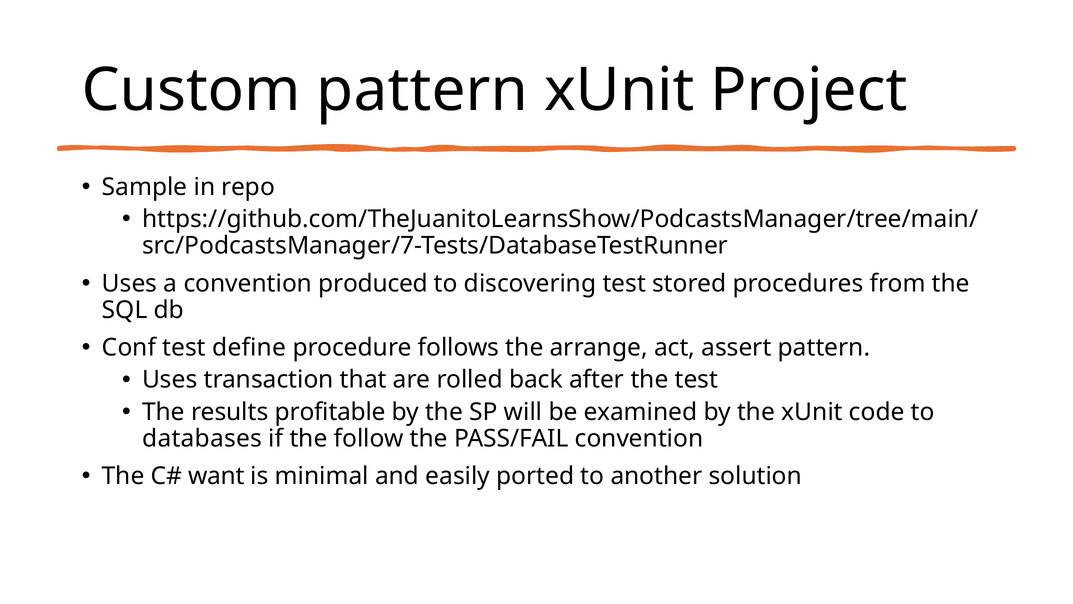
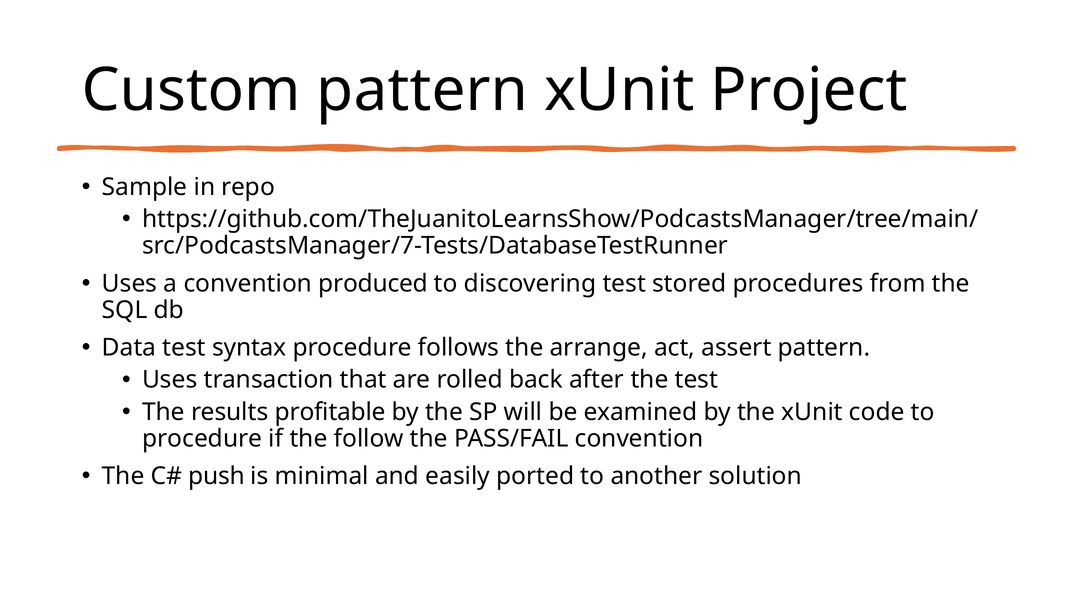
Conf: Conf -> Data
define: define -> syntax
databases at (202, 438): databases -> procedure
want: want -> push
